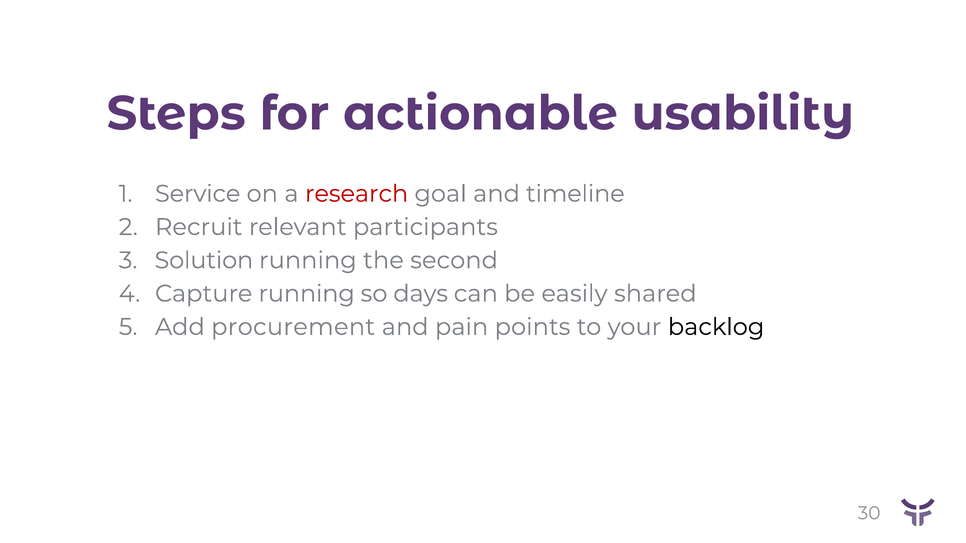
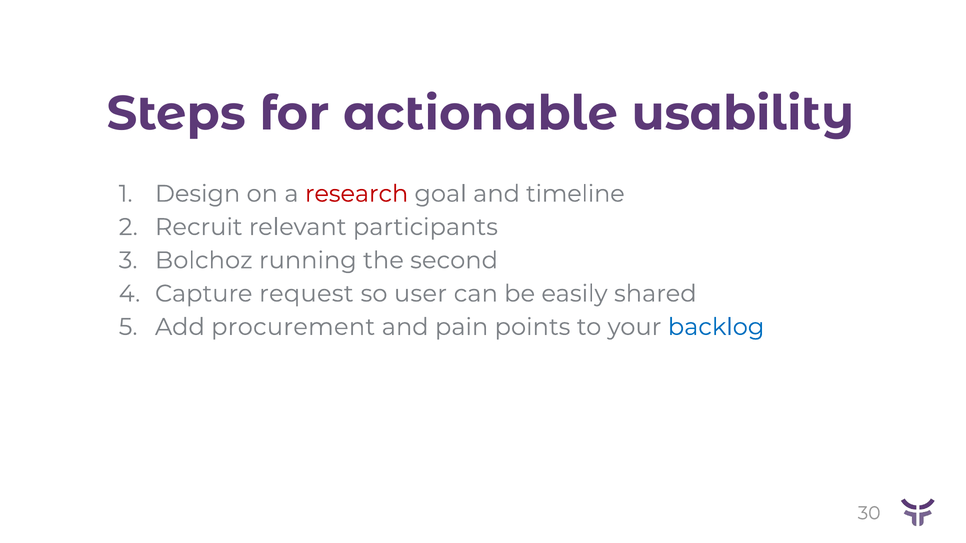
Service: Service -> Design
Solution: Solution -> Bolchoz
Capture running: running -> request
days: days -> user
backlog colour: black -> blue
